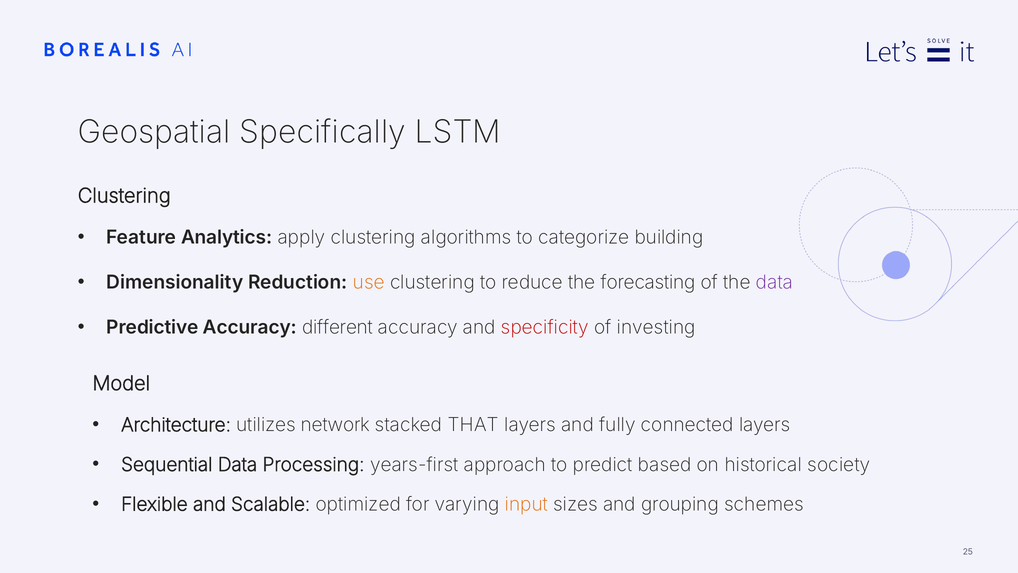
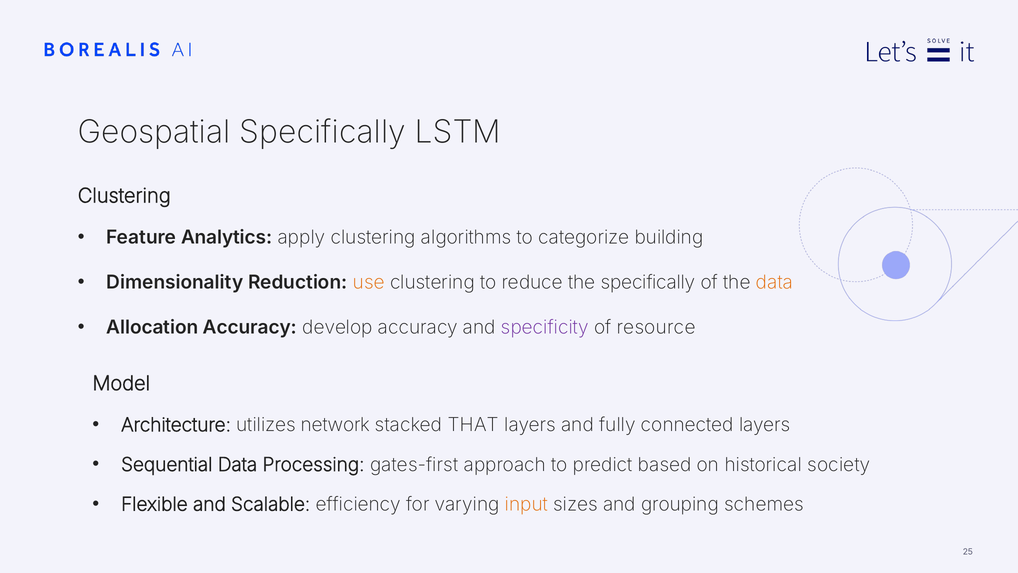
the forecasting: forecasting -> specifically
data at (774, 282) colour: purple -> orange
Predictive: Predictive -> Allocation
different: different -> develop
specificity colour: red -> purple
investing: investing -> resource
years-first: years-first -> gates-first
optimized: optimized -> efficiency
